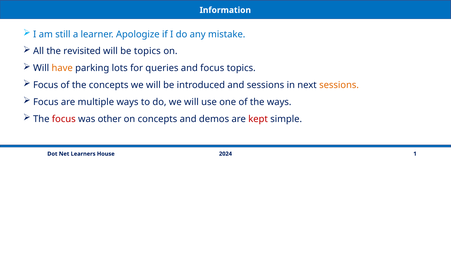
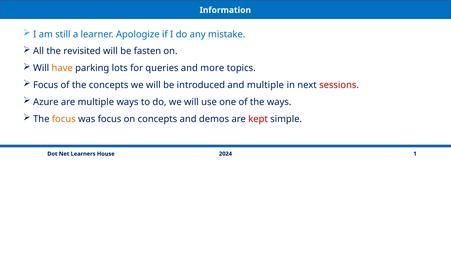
be topics: topics -> fasten
and focus: focus -> more
and sessions: sessions -> multiple
sessions at (339, 85) colour: orange -> red
Focus at (46, 102): Focus -> Azure
focus at (64, 119) colour: red -> orange
was other: other -> focus
